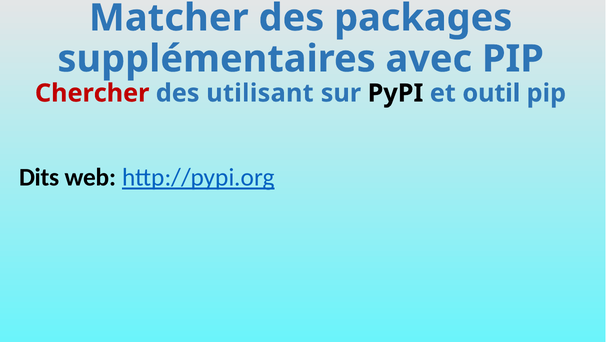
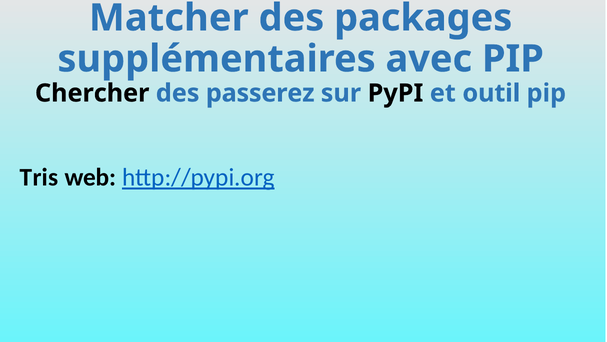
Chercher colour: red -> black
utilisant: utilisant -> passerez
Dits: Dits -> Tris
